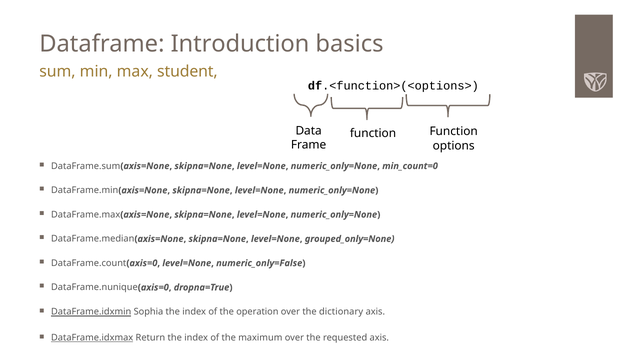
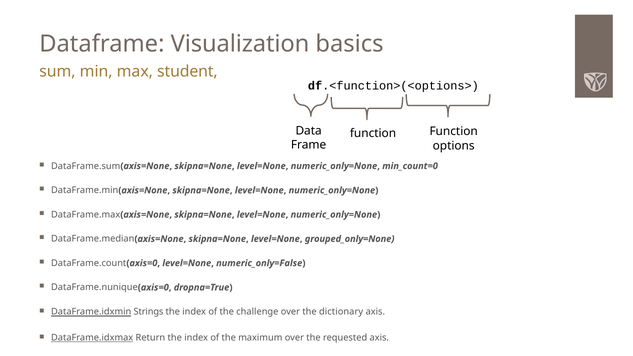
Introduction: Introduction -> Visualization
Sophia: Sophia -> Strings
operation: operation -> challenge
